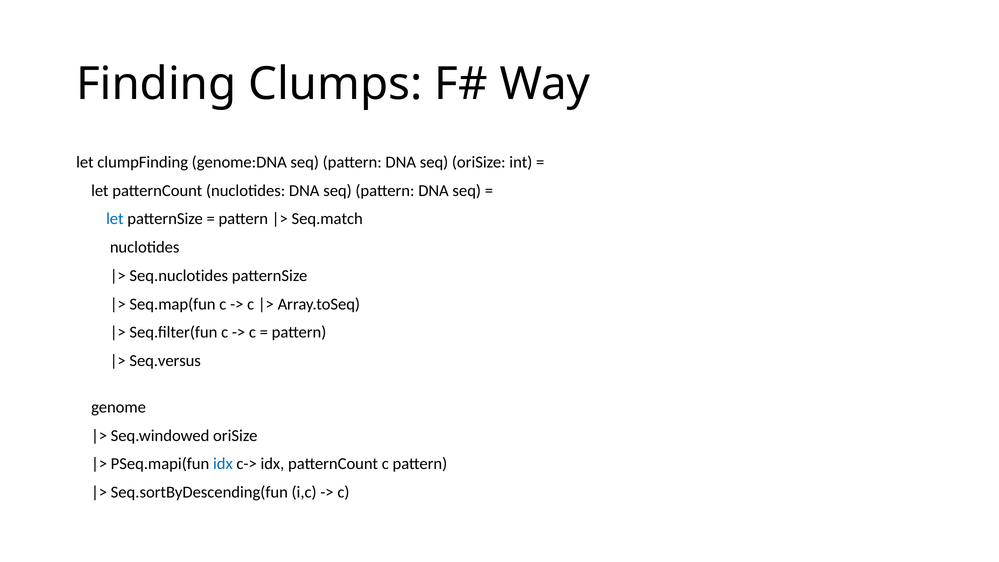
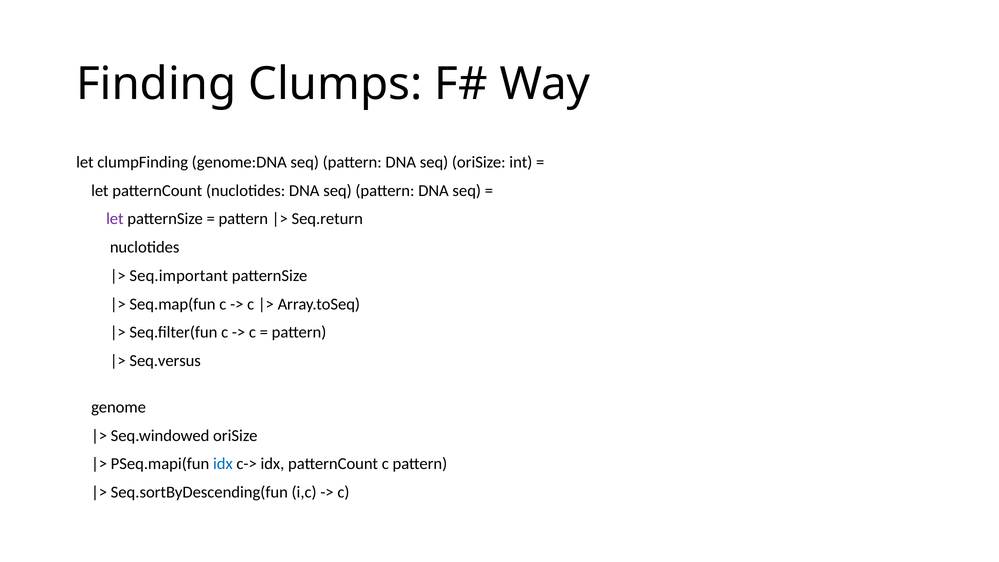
let at (115, 219) colour: blue -> purple
Seq.match: Seq.match -> Seq.return
Seq.nuclotides: Seq.nuclotides -> Seq.important
